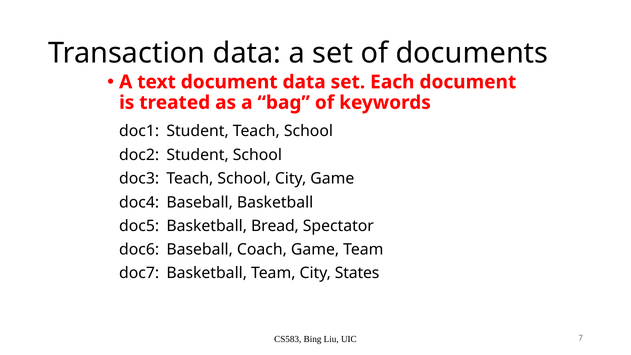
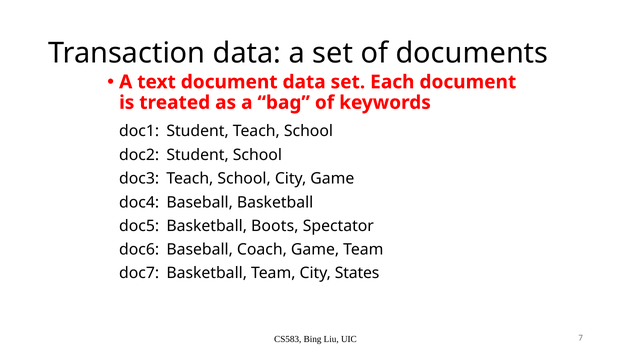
Bread: Bread -> Boots
